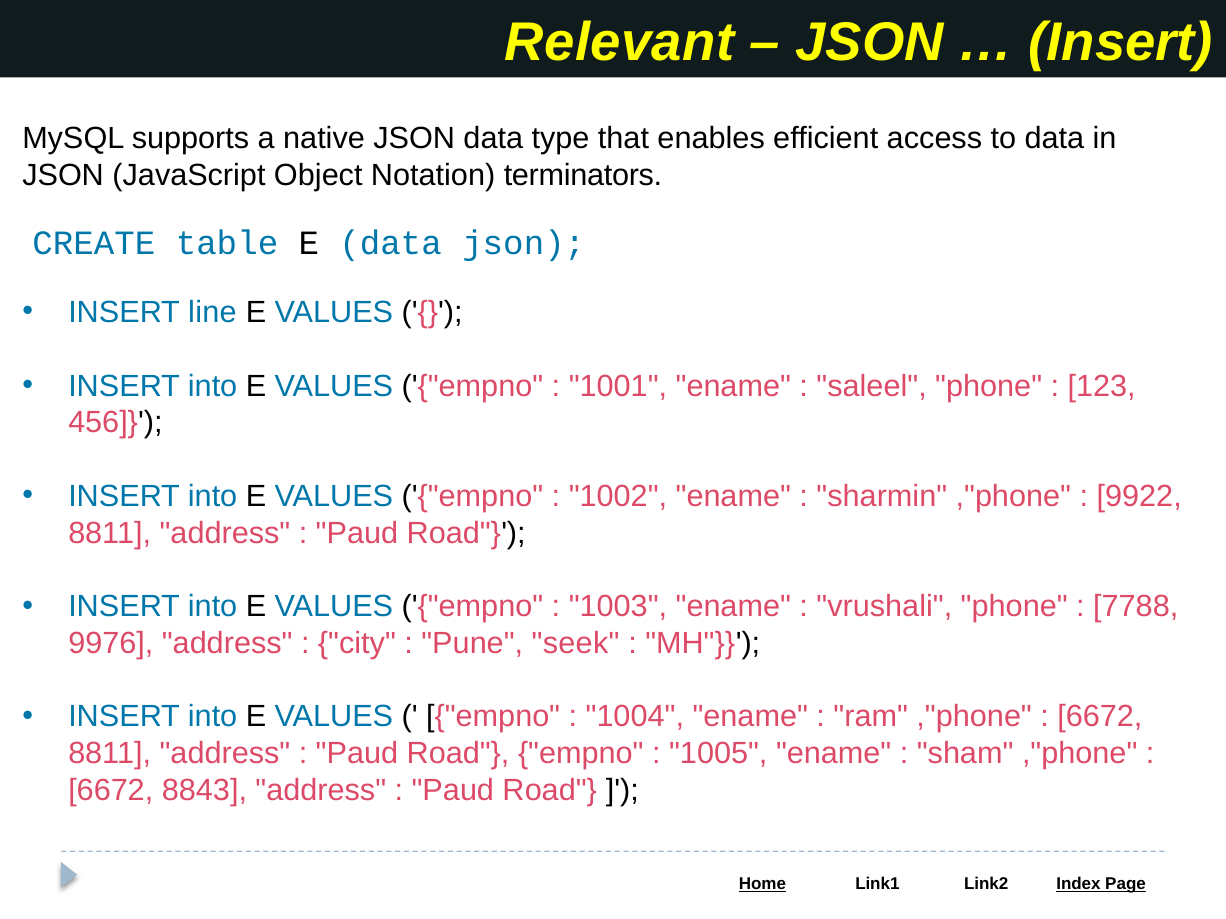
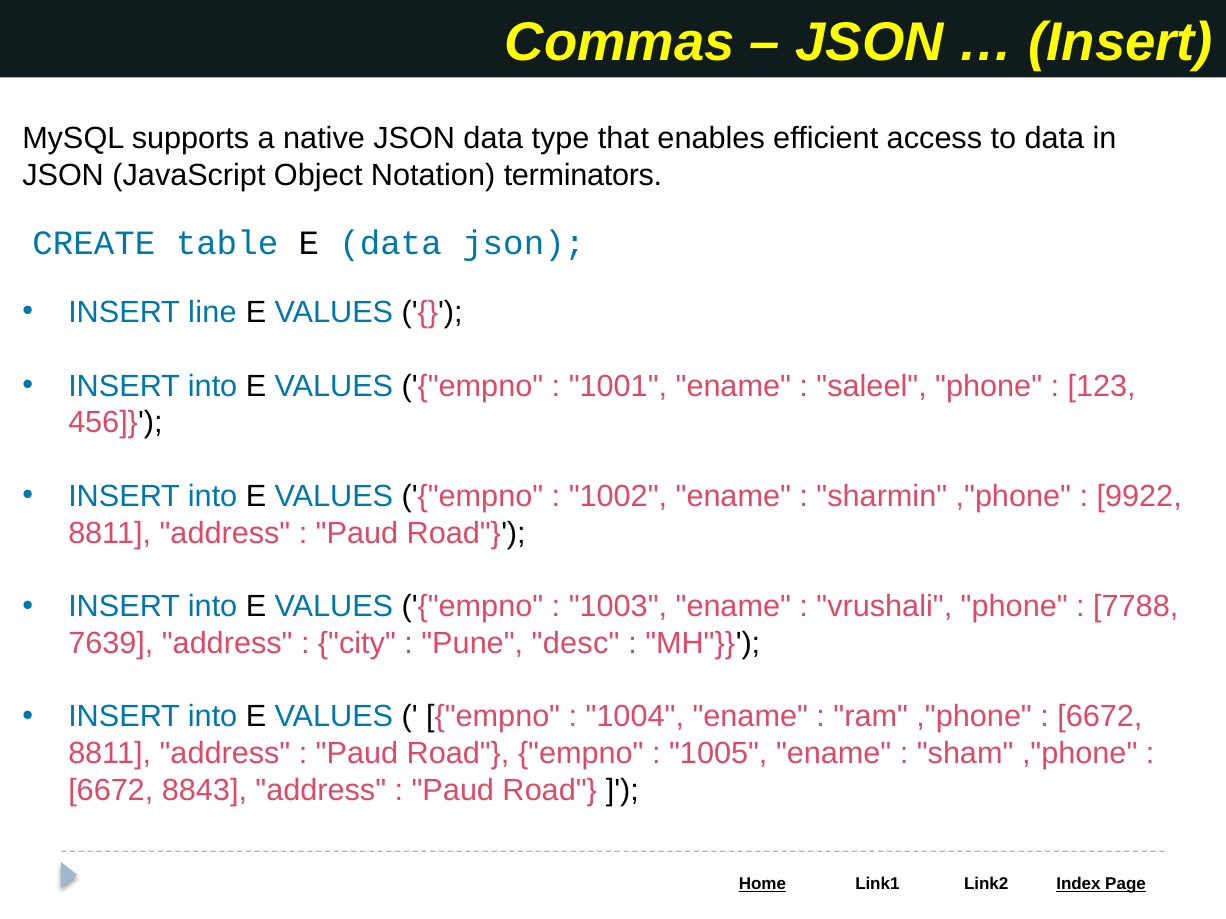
Relevant: Relevant -> Commas
9976: 9976 -> 7639
seek: seek -> desc
